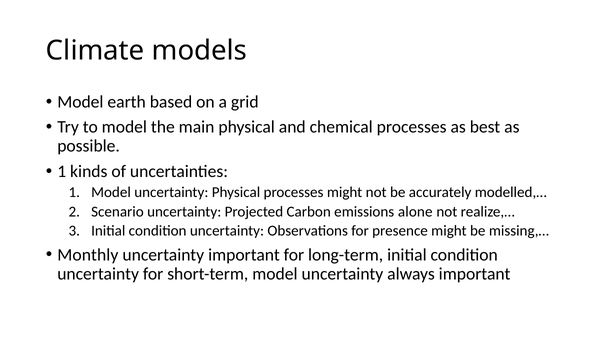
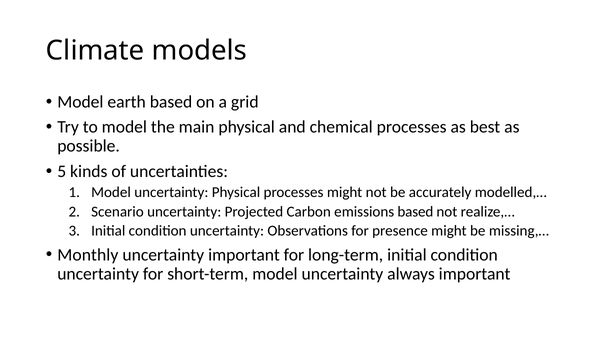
1 at (62, 172): 1 -> 5
emissions alone: alone -> based
